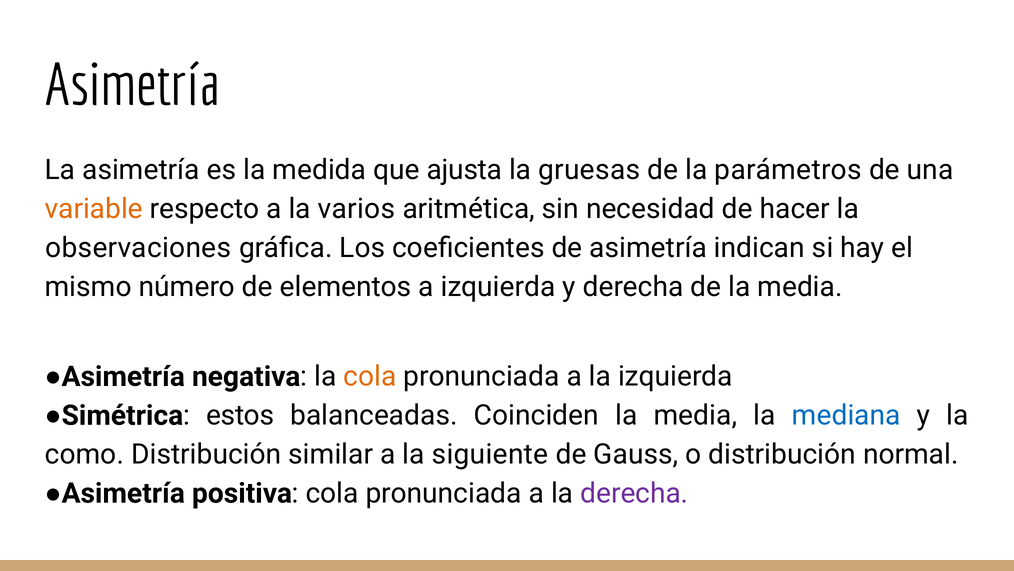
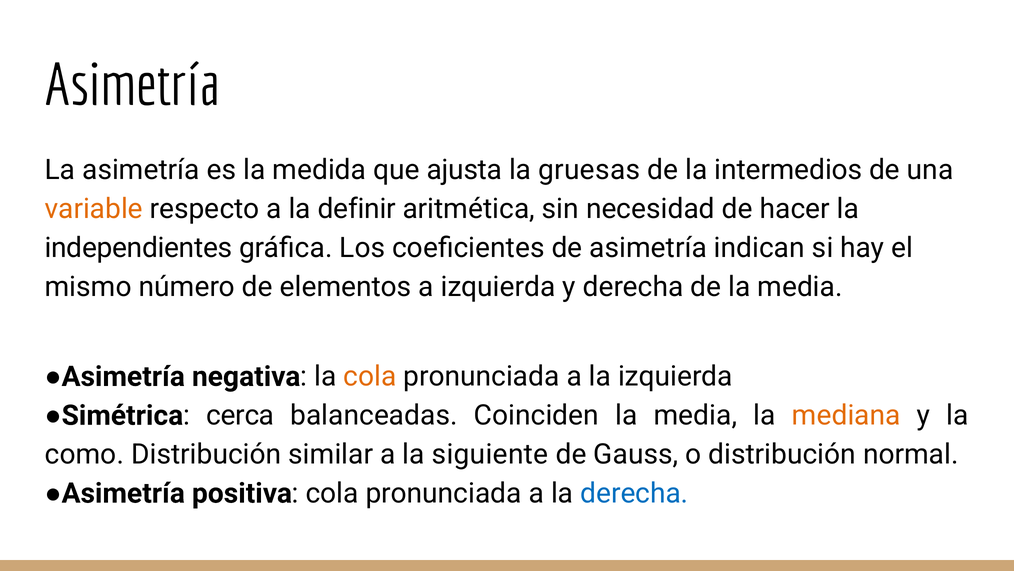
parámetros: parámetros -> intermedios
varios: varios -> definir
observaciones: observaciones -> independientes
estos: estos -> cerca
mediana colour: blue -> orange
derecha at (634, 493) colour: purple -> blue
